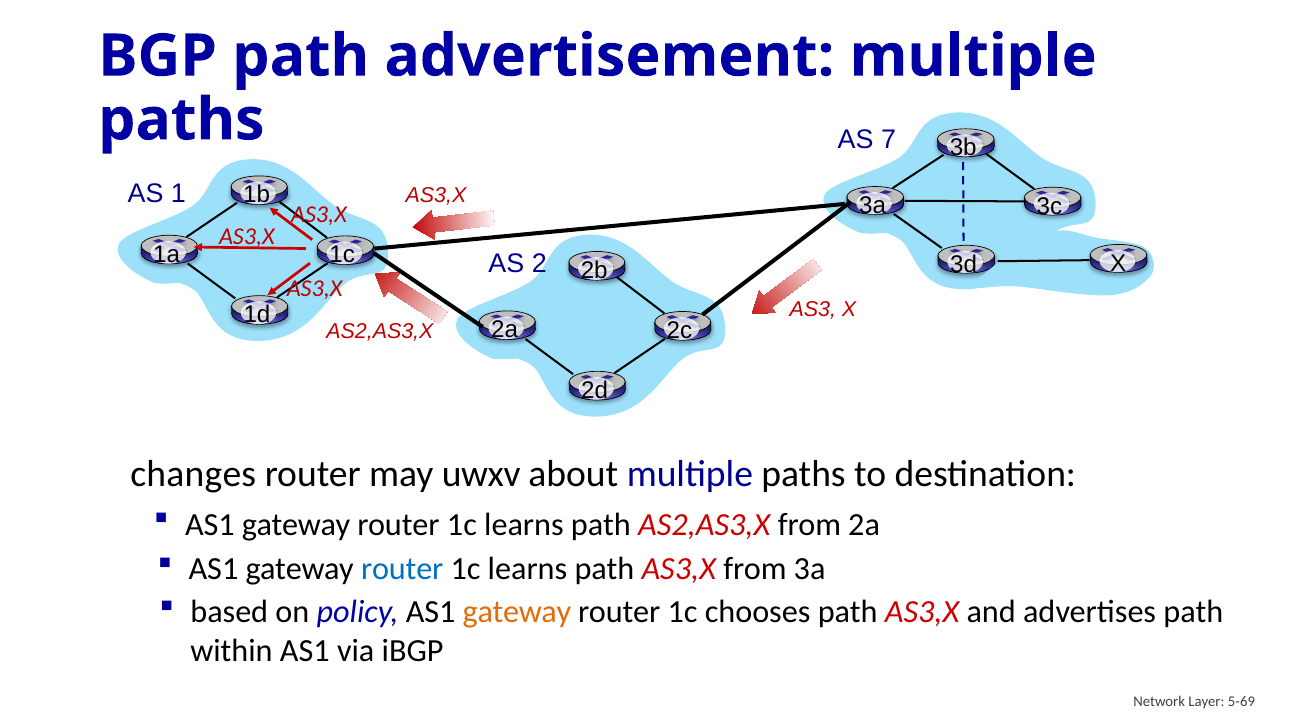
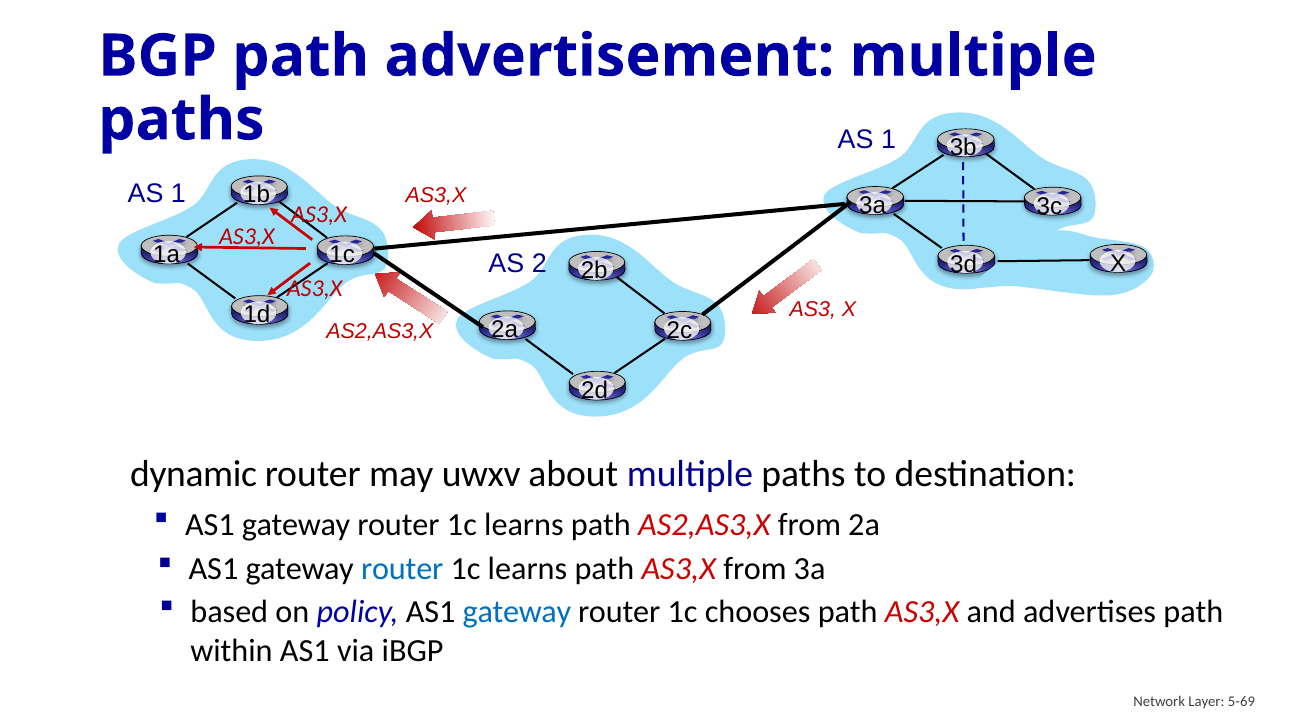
7 at (888, 140): 7 -> 1
changes: changes -> dynamic
gateway at (517, 612) colour: orange -> blue
